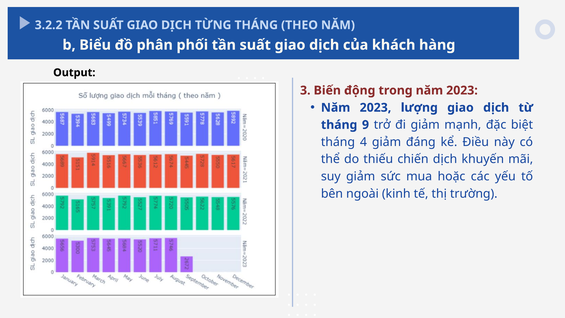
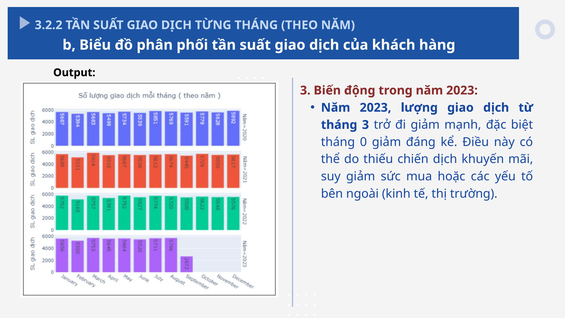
tháng 9: 9 -> 3
4: 4 -> 0
